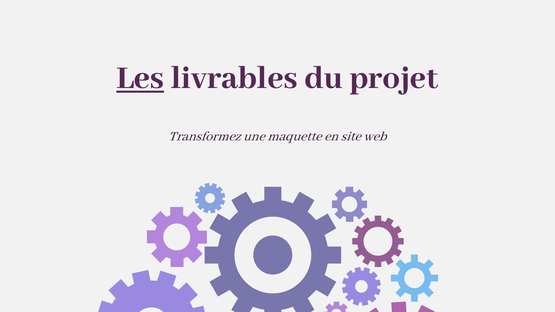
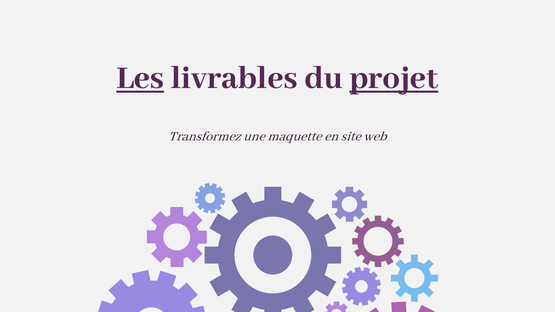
projet underline: none -> present
